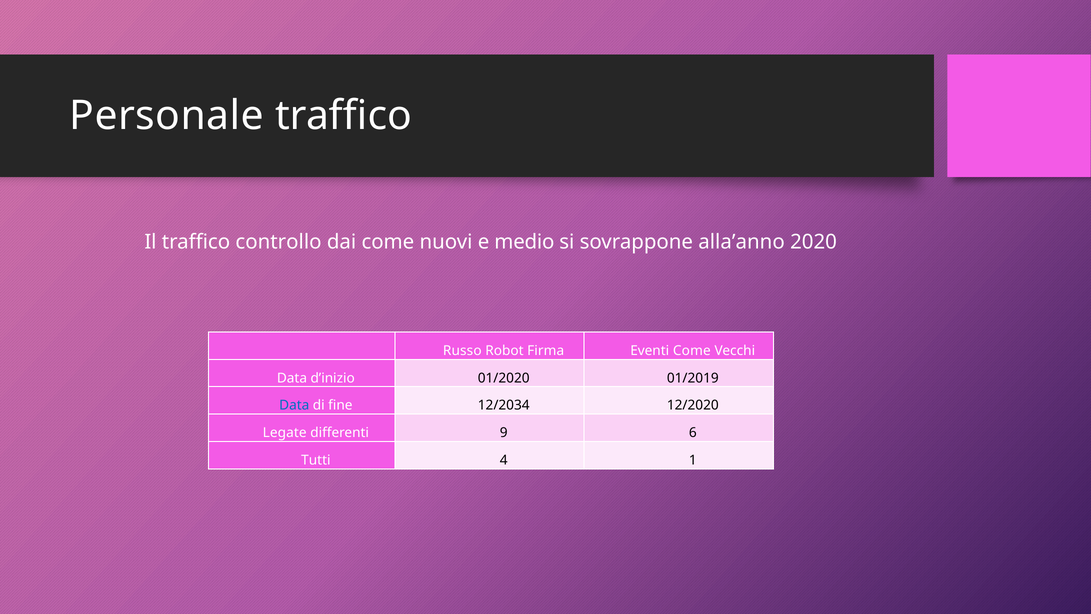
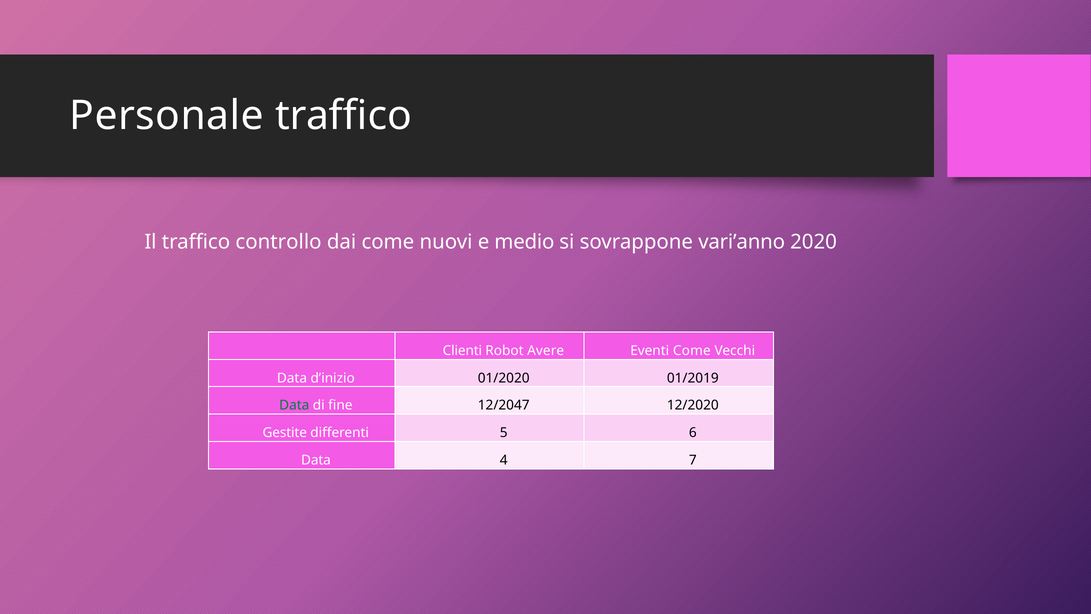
alla’anno: alla’anno -> vari’anno
Russo: Russo -> Clienti
Firma: Firma -> Avere
Data at (294, 405) colour: blue -> green
12/2034: 12/2034 -> 12/2047
Legate: Legate -> Gestite
9: 9 -> 5
Tutti at (316, 460): Tutti -> Data
1: 1 -> 7
